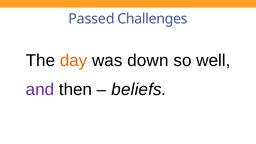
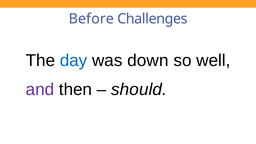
Passed: Passed -> Before
day colour: orange -> blue
beliefs: beliefs -> should
